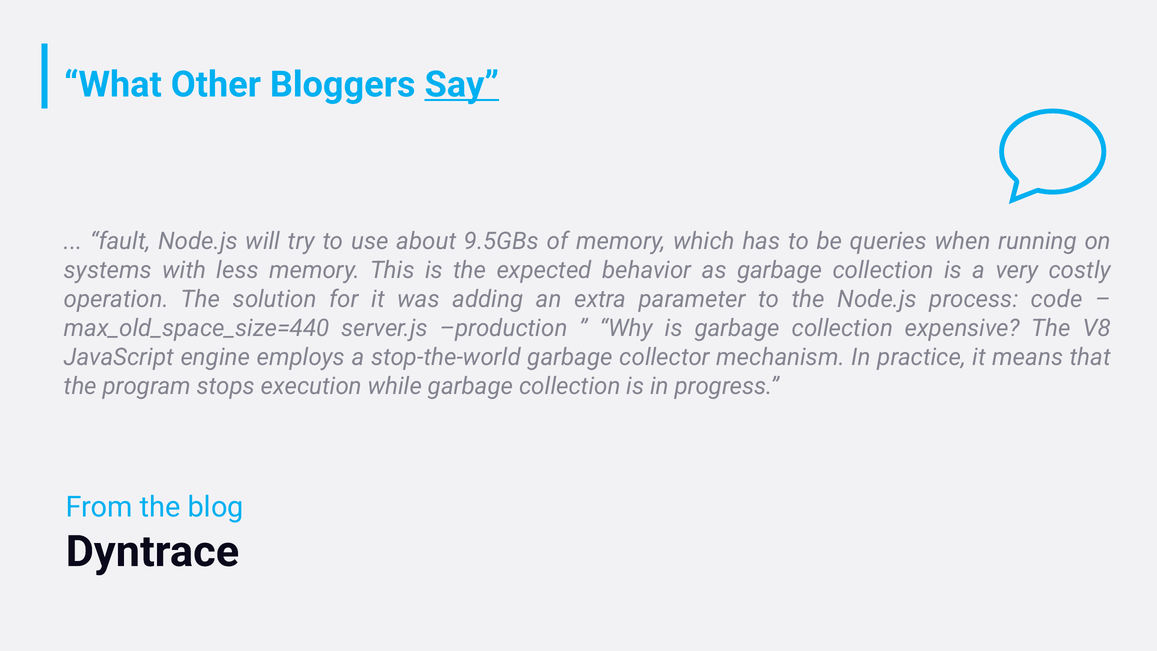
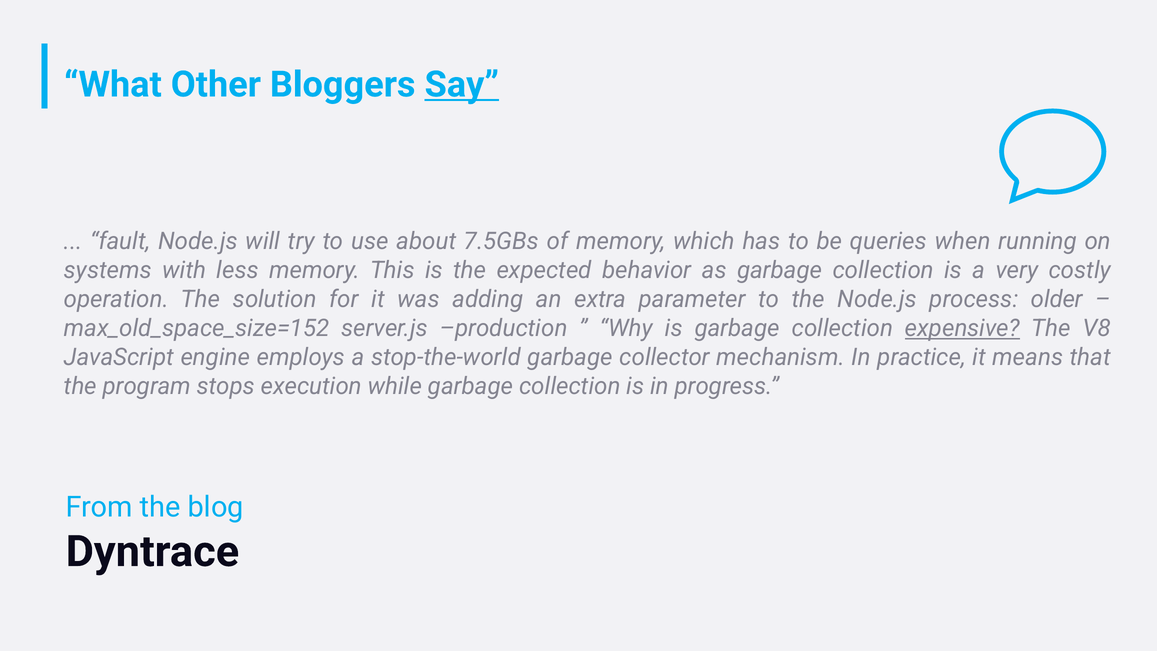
9.5GBs: 9.5GBs -> 7.5GBs
code: code -> older
max_old_space_size=440: max_old_space_size=440 -> max_old_space_size=152
expensive underline: none -> present
